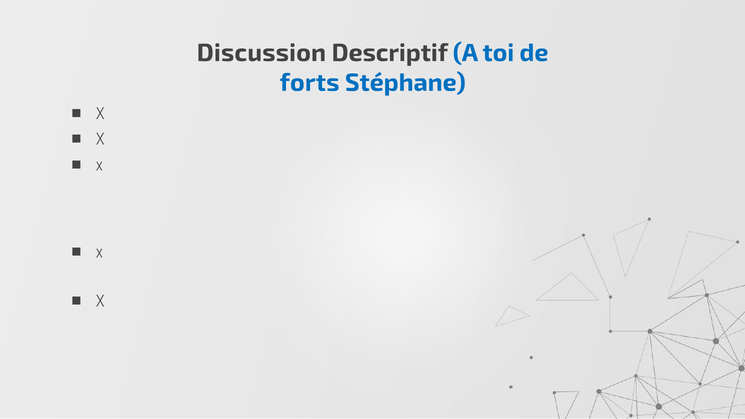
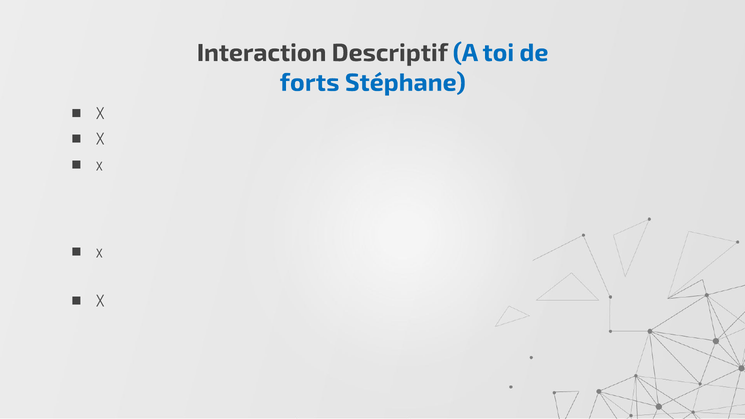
Discussion: Discussion -> Interaction
